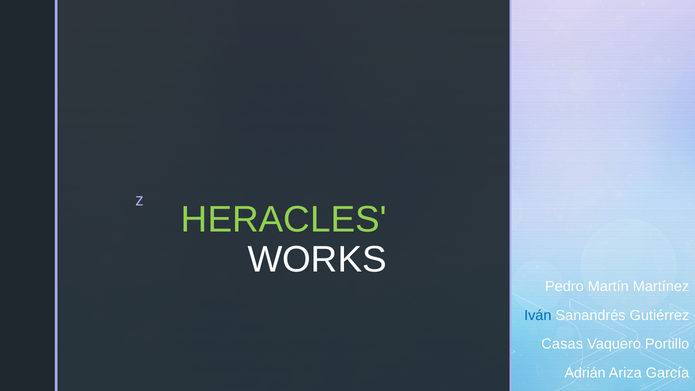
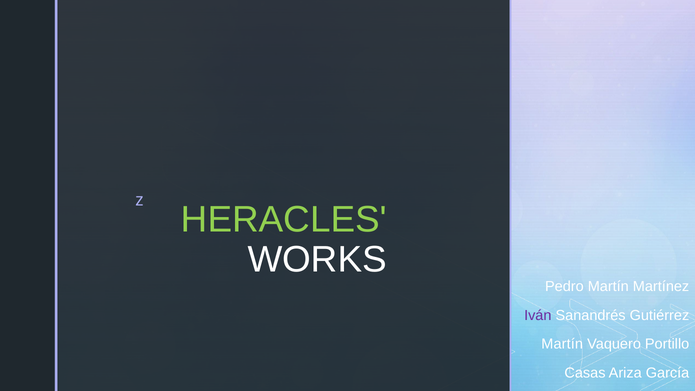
Iván colour: blue -> purple
Casas at (562, 344): Casas -> Martín
Adrián: Adrián -> Casas
